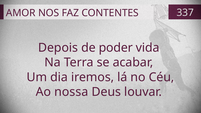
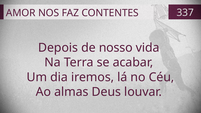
poder: poder -> nosso
nossa: nossa -> almas
